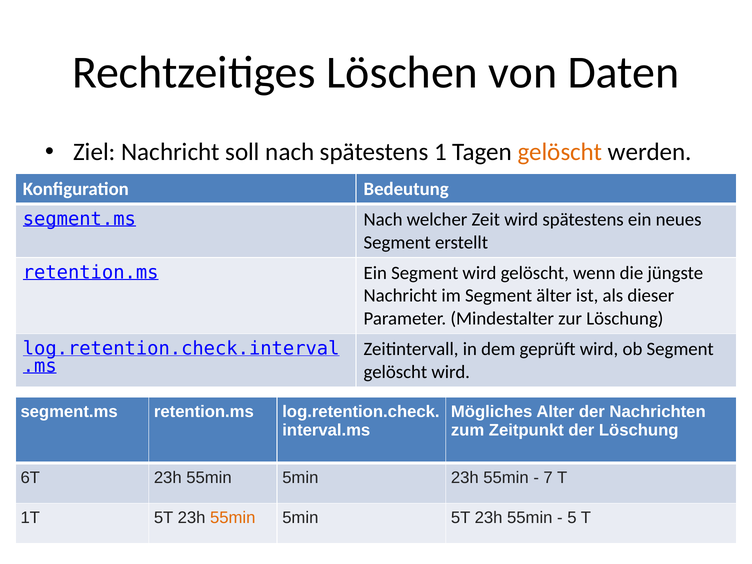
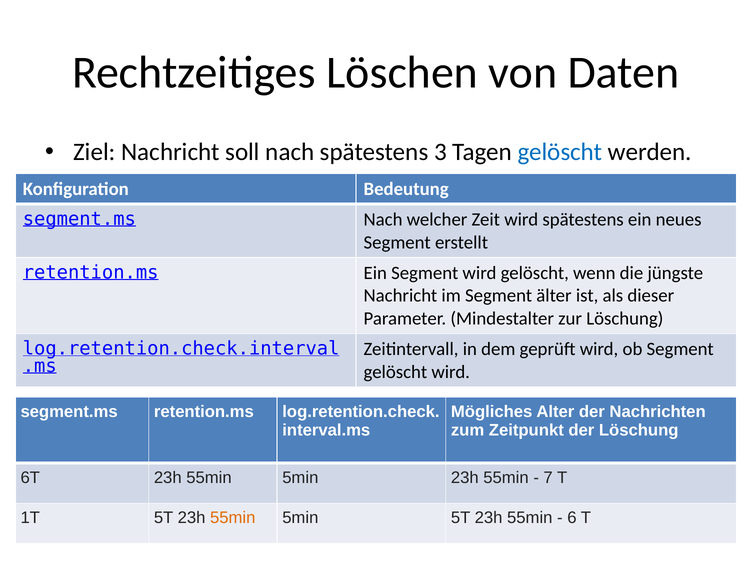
1: 1 -> 3
gelöscht at (560, 152) colour: orange -> blue
5: 5 -> 6
